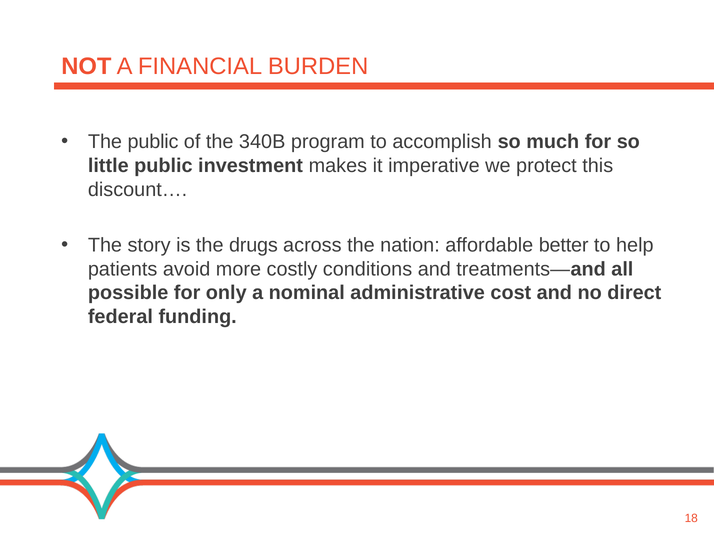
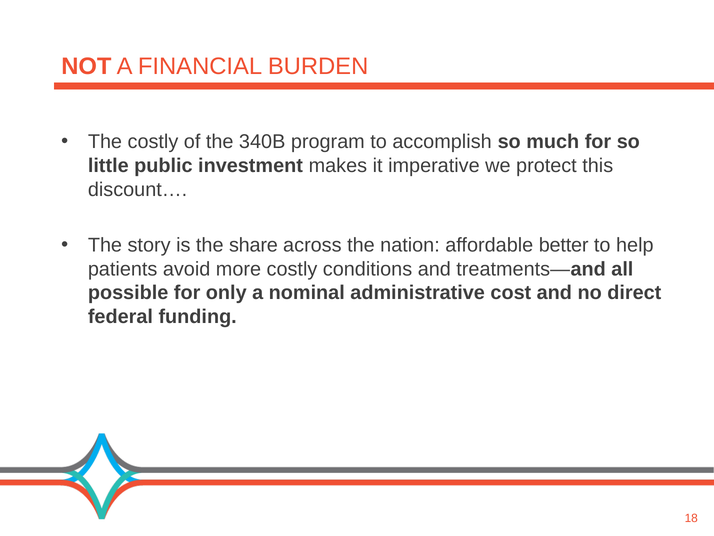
The public: public -> costly
drugs: drugs -> share
